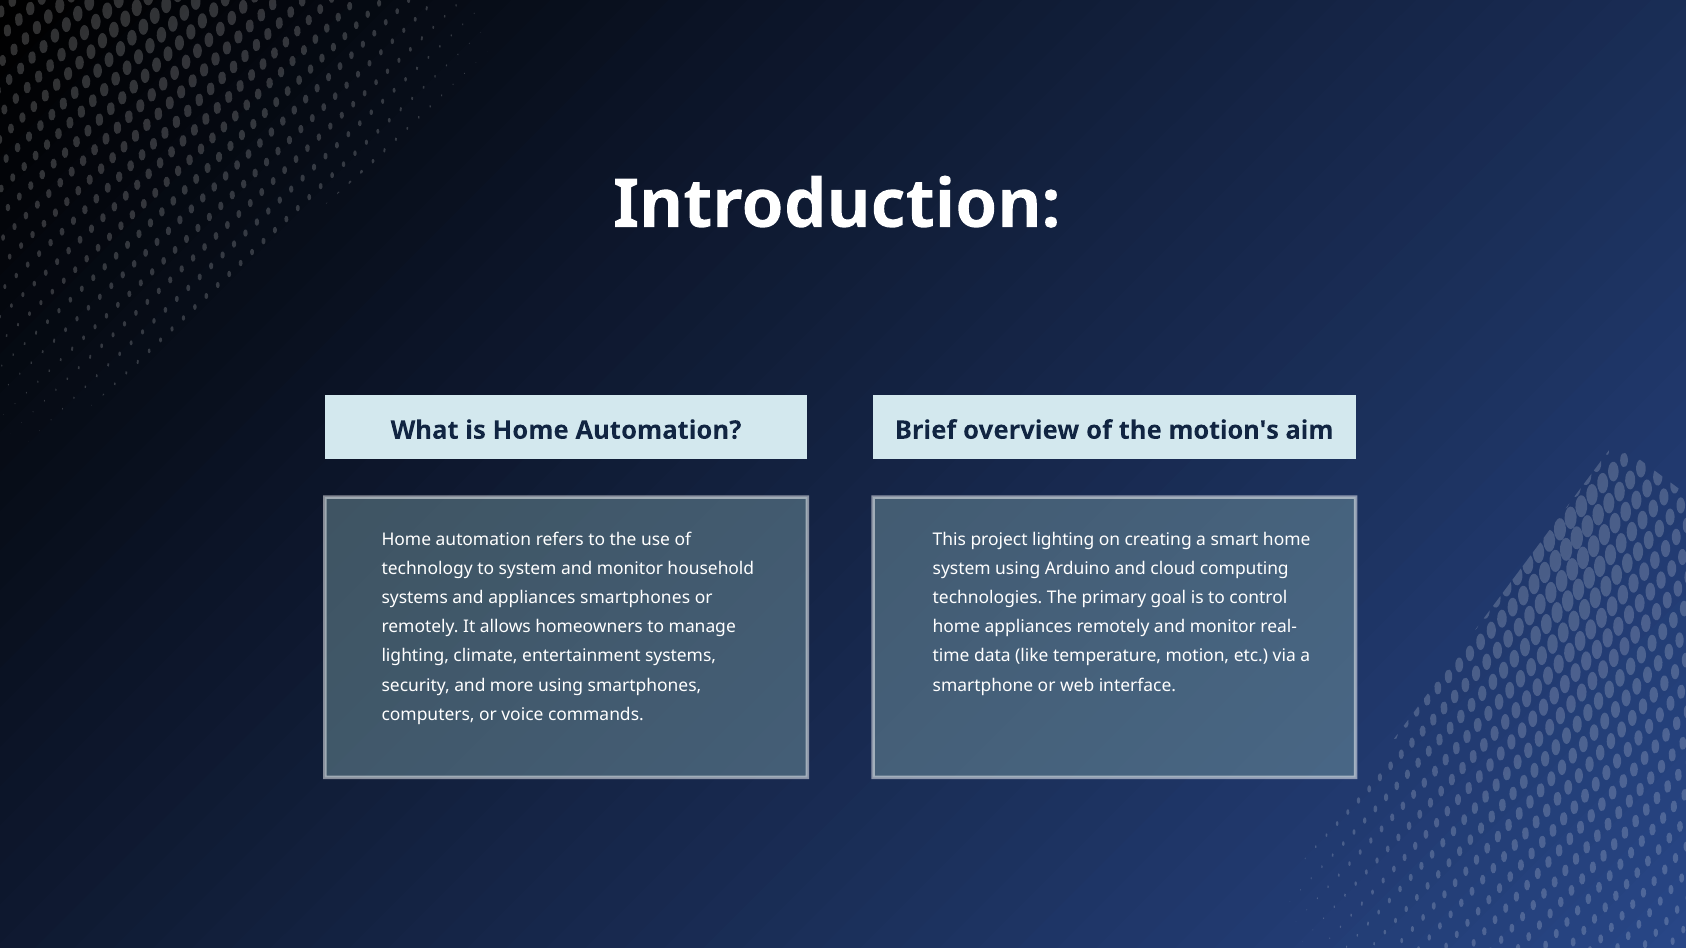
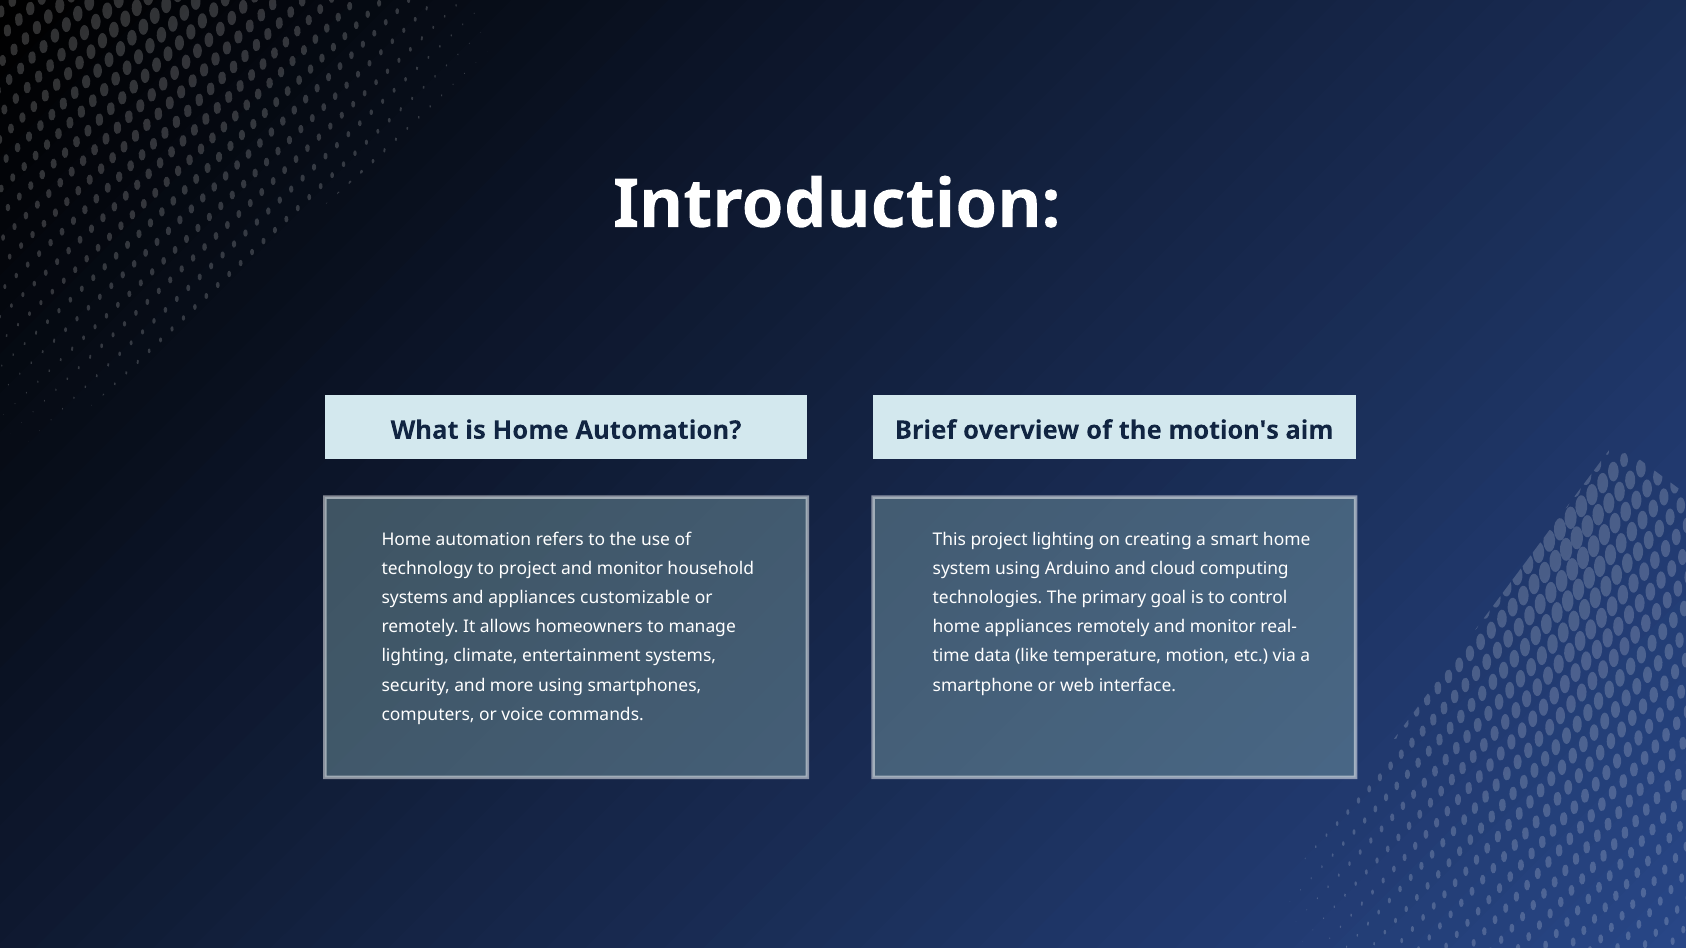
to system: system -> project
appliances smartphones: smartphones -> customizable
